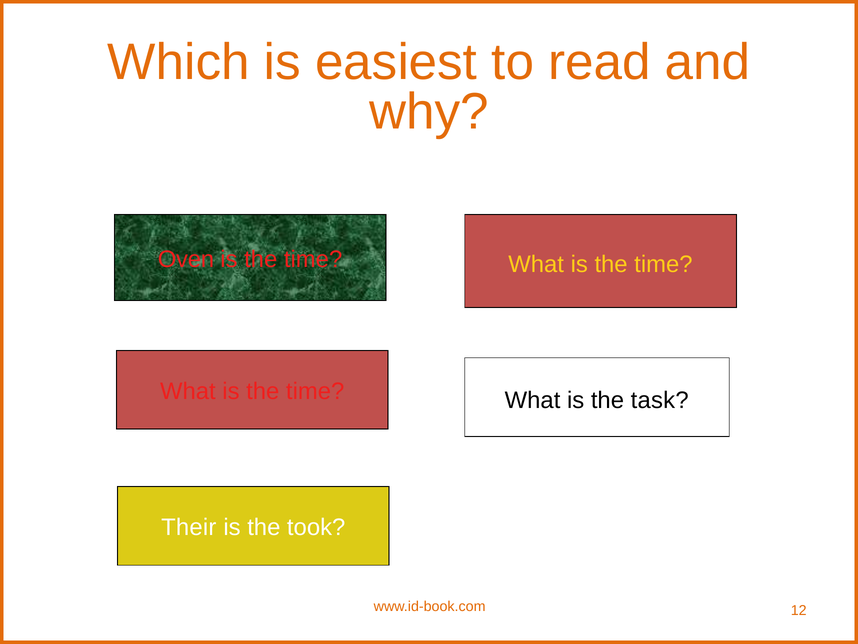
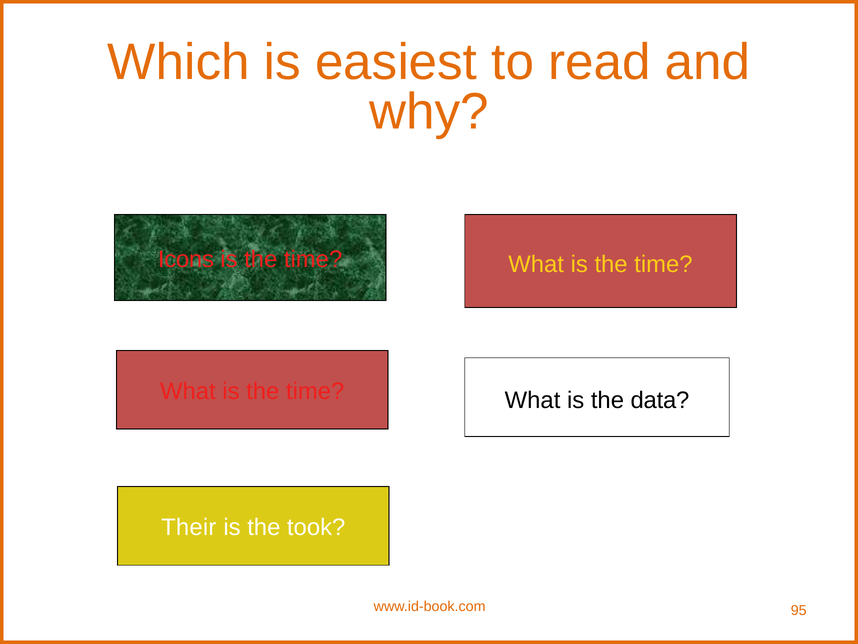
Oven: Oven -> Icons
task: task -> data
12: 12 -> 95
